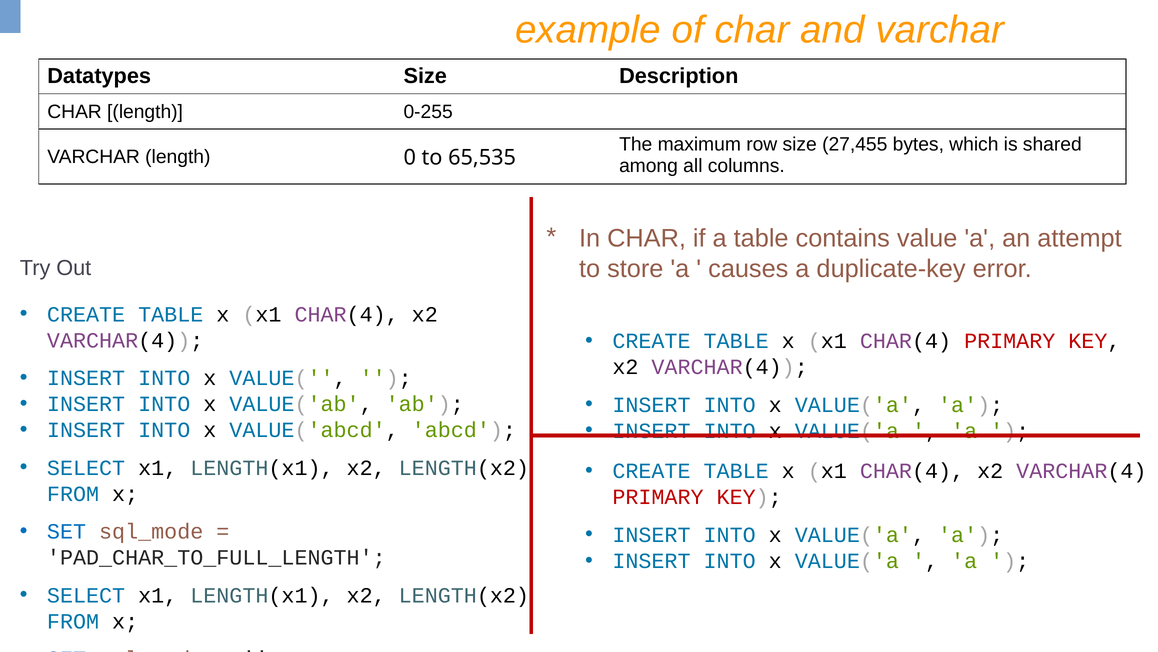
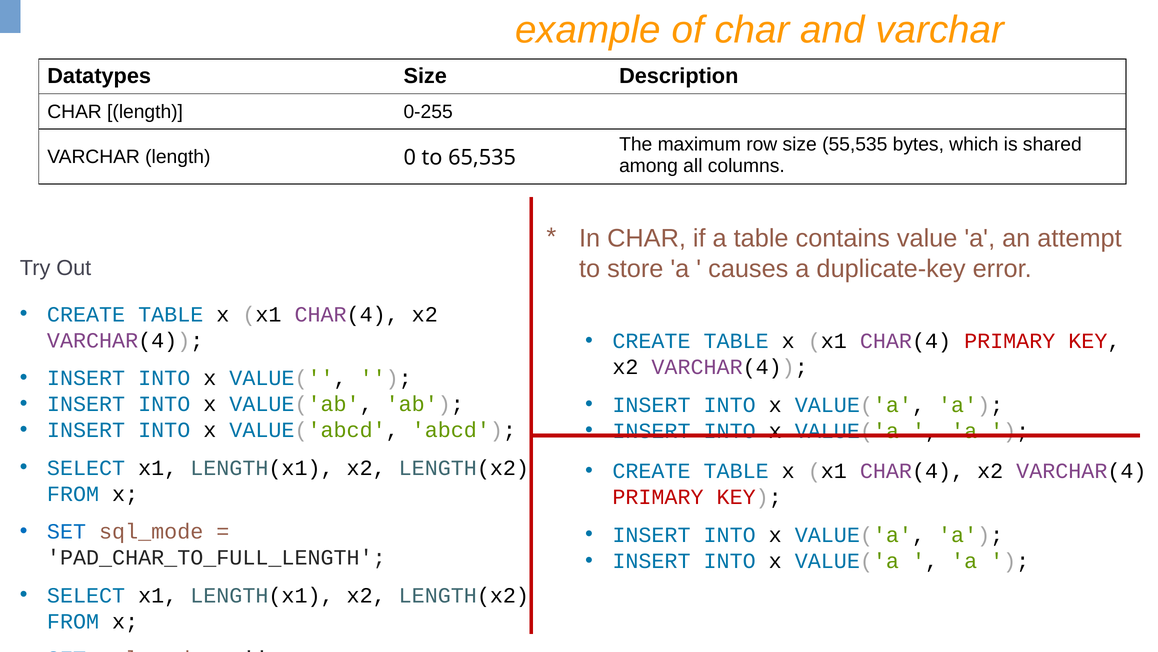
27,455: 27,455 -> 55,535
